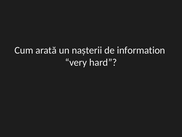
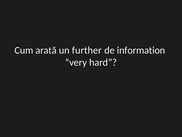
nașterii: nașterii -> further
